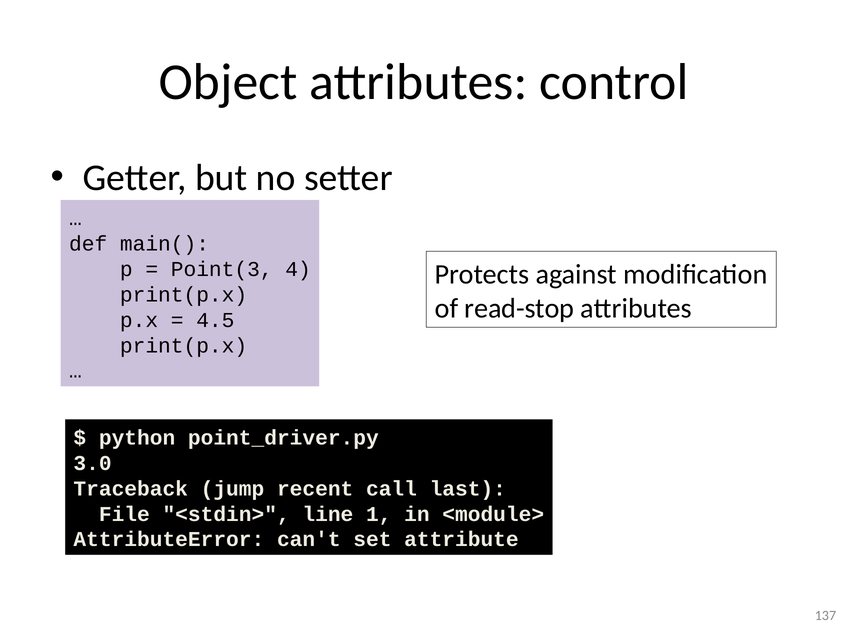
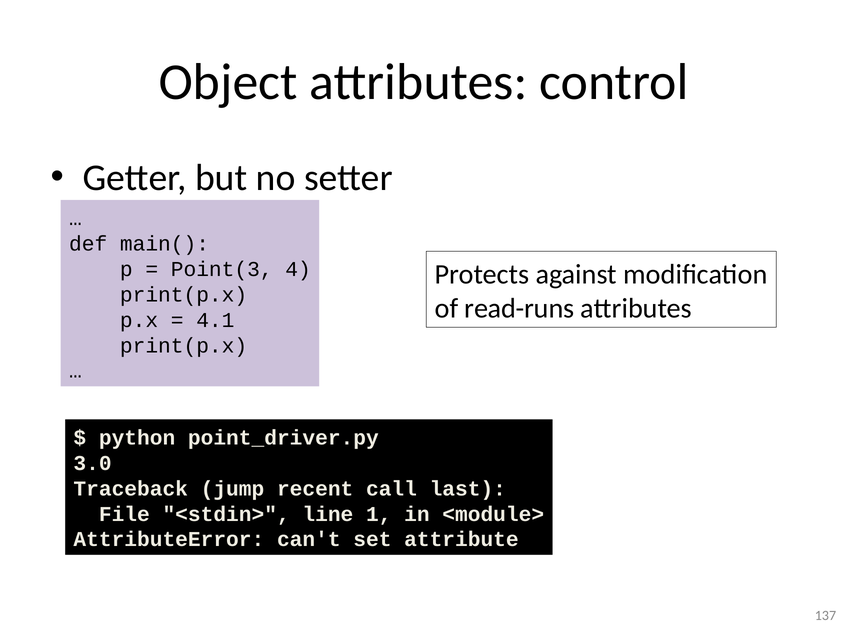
read-stop: read-stop -> read-runs
4.5: 4.5 -> 4.1
